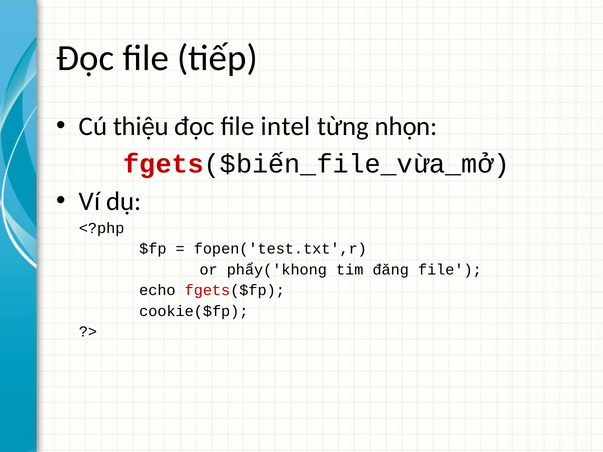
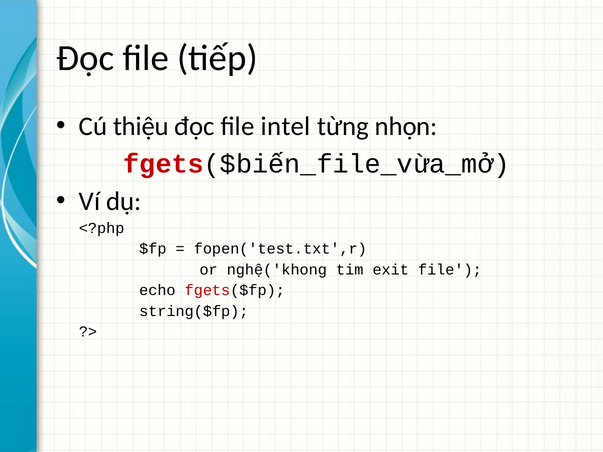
phẩy('khong: phẩy('khong -> nghệ('khong
đăng: đăng -> exit
cookie($fp: cookie($fp -> string($fp
